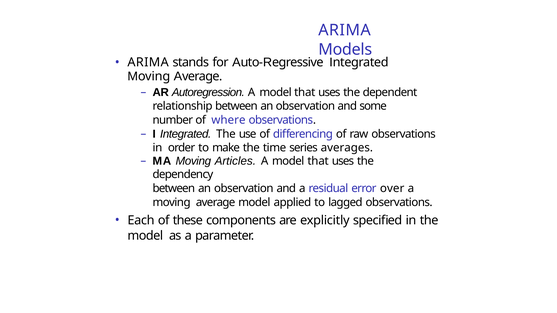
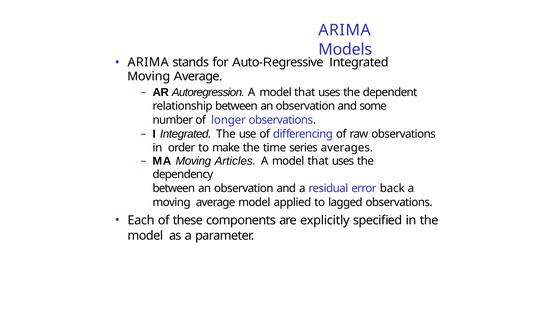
where: where -> longer
over: over -> back
